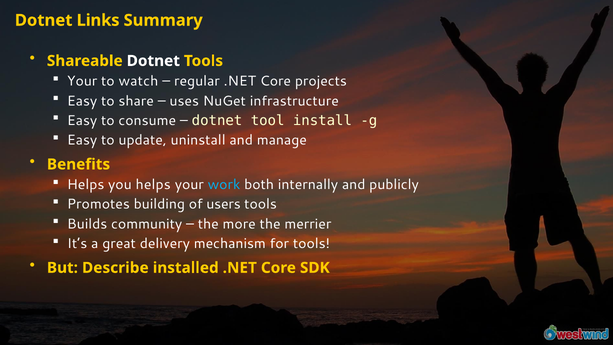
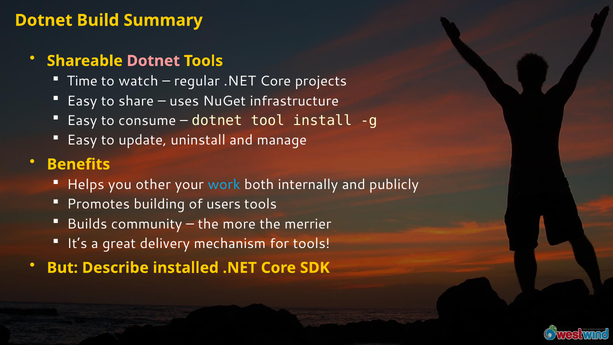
Links: Links -> Build
Dotnet at (153, 61) colour: white -> pink
Your at (82, 81): Your -> Time
you helps: helps -> other
